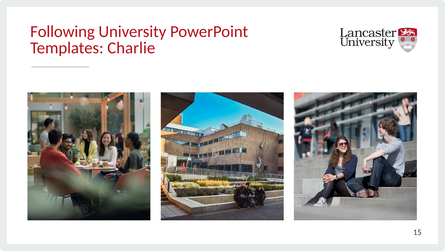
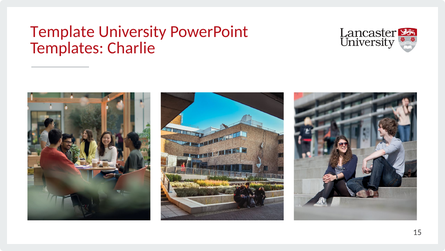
Following: Following -> Template
